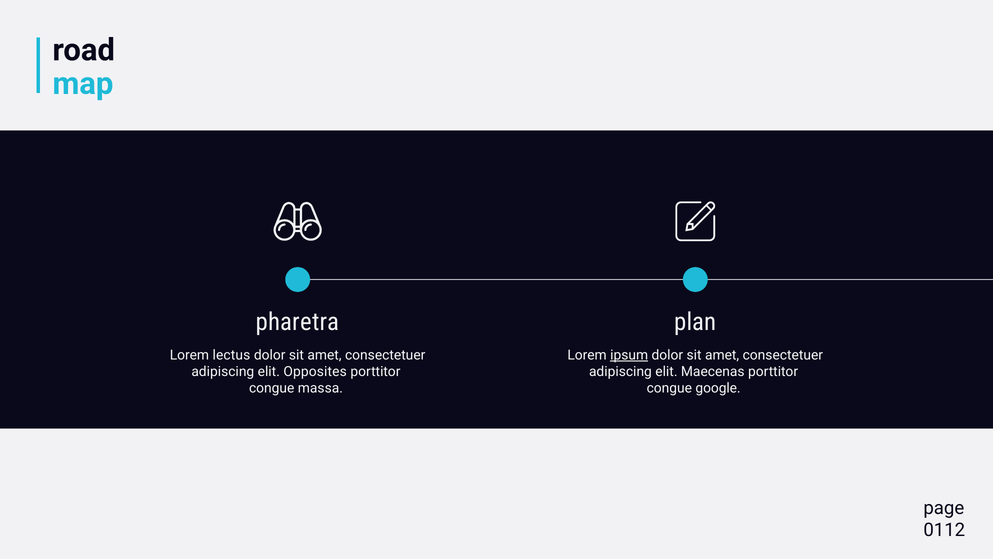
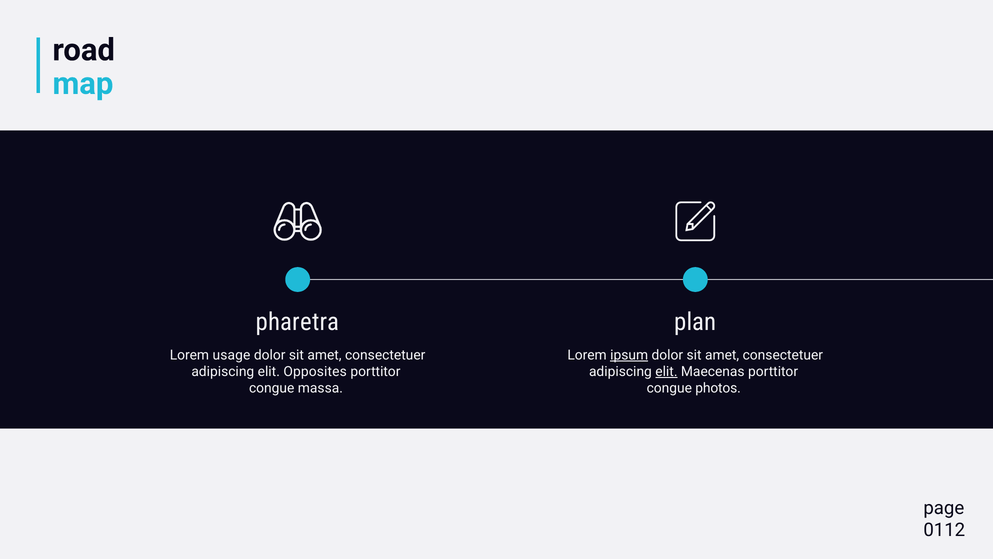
lectus: lectus -> usage
elit at (666, 371) underline: none -> present
google: google -> photos
